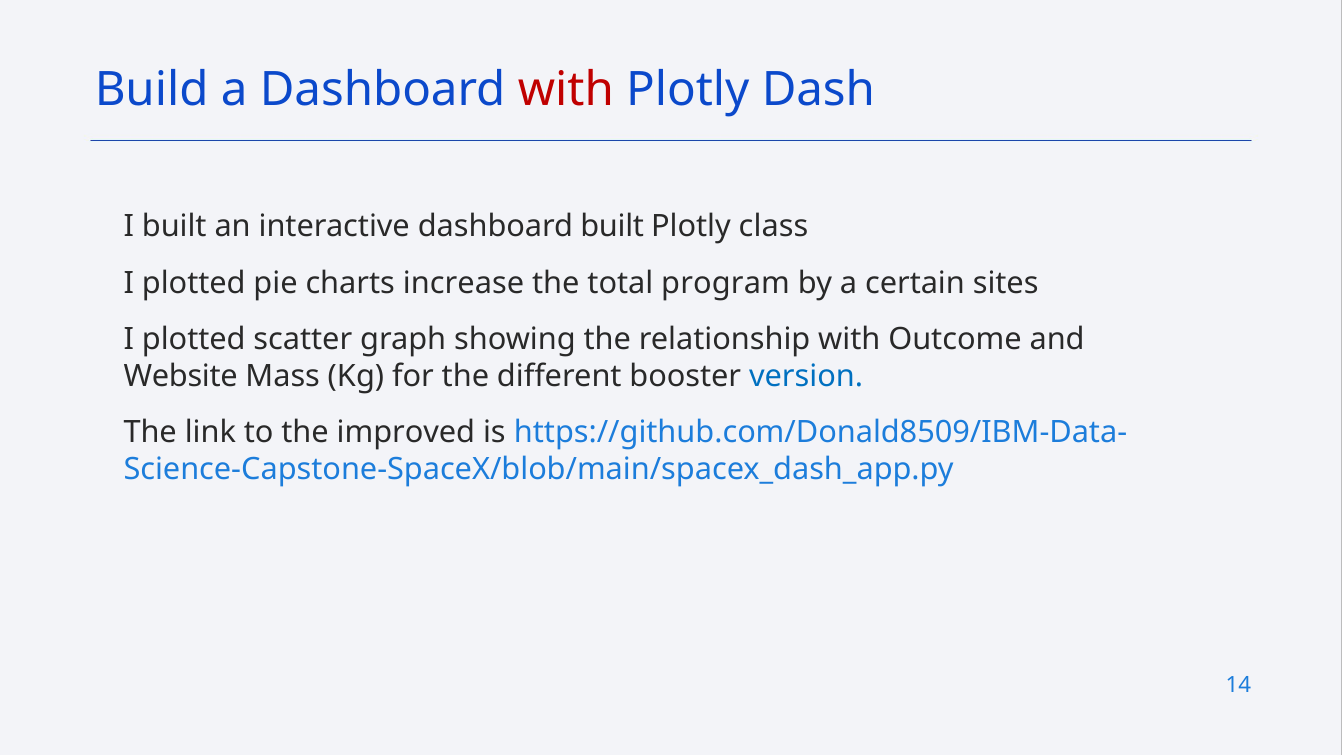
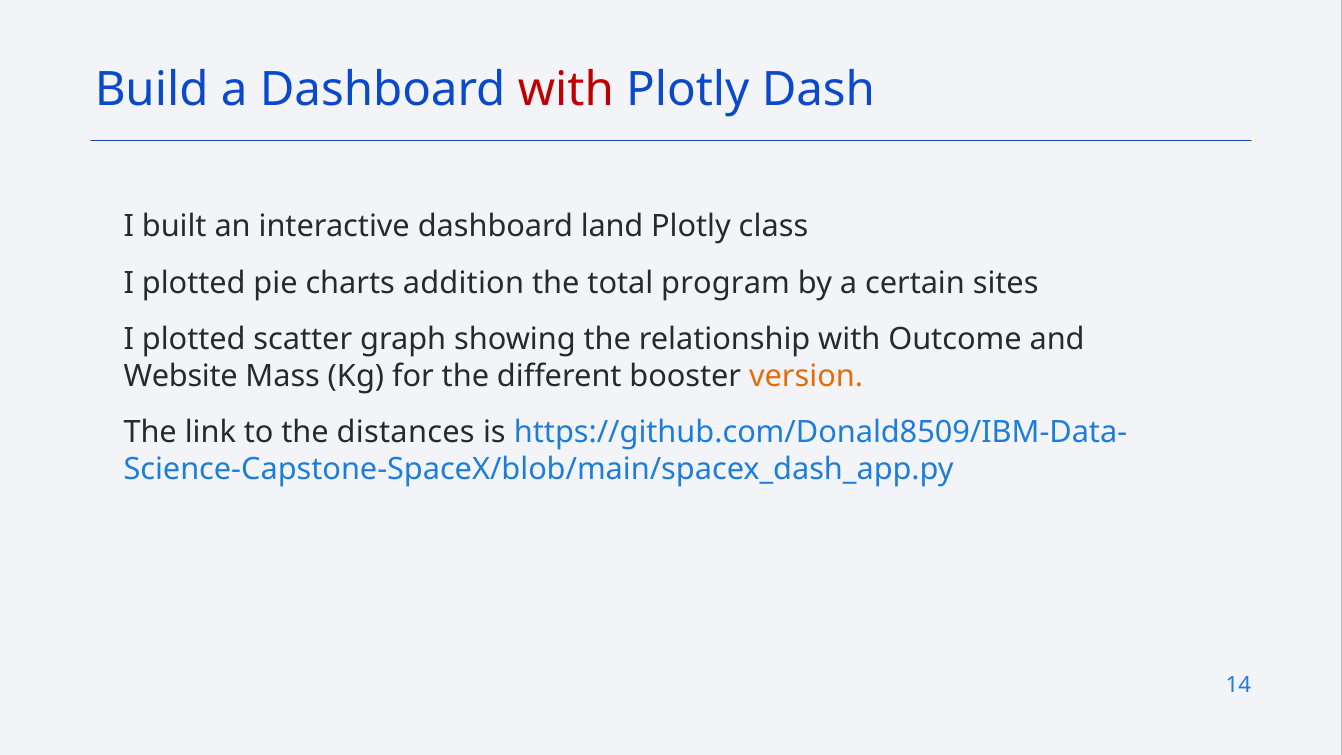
dashboard built: built -> land
increase: increase -> addition
version colour: blue -> orange
improved: improved -> distances
